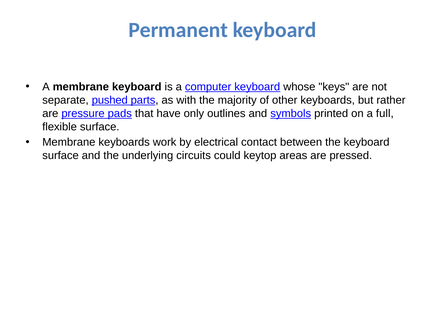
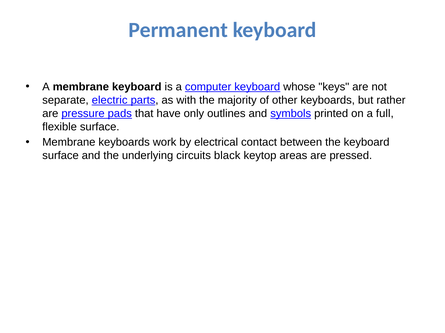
pushed: pushed -> electric
could: could -> black
